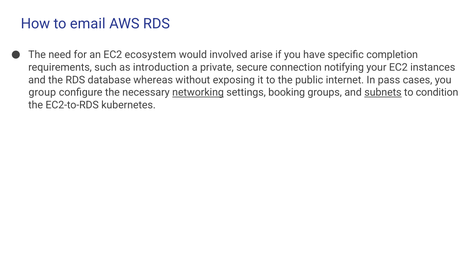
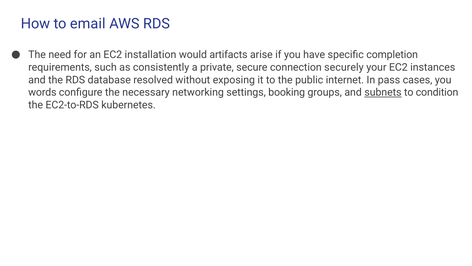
ecosystem: ecosystem -> installation
involved: involved -> artifacts
introduction: introduction -> consistently
notifying: notifying -> securely
whereas: whereas -> resolved
group: group -> words
networking underline: present -> none
